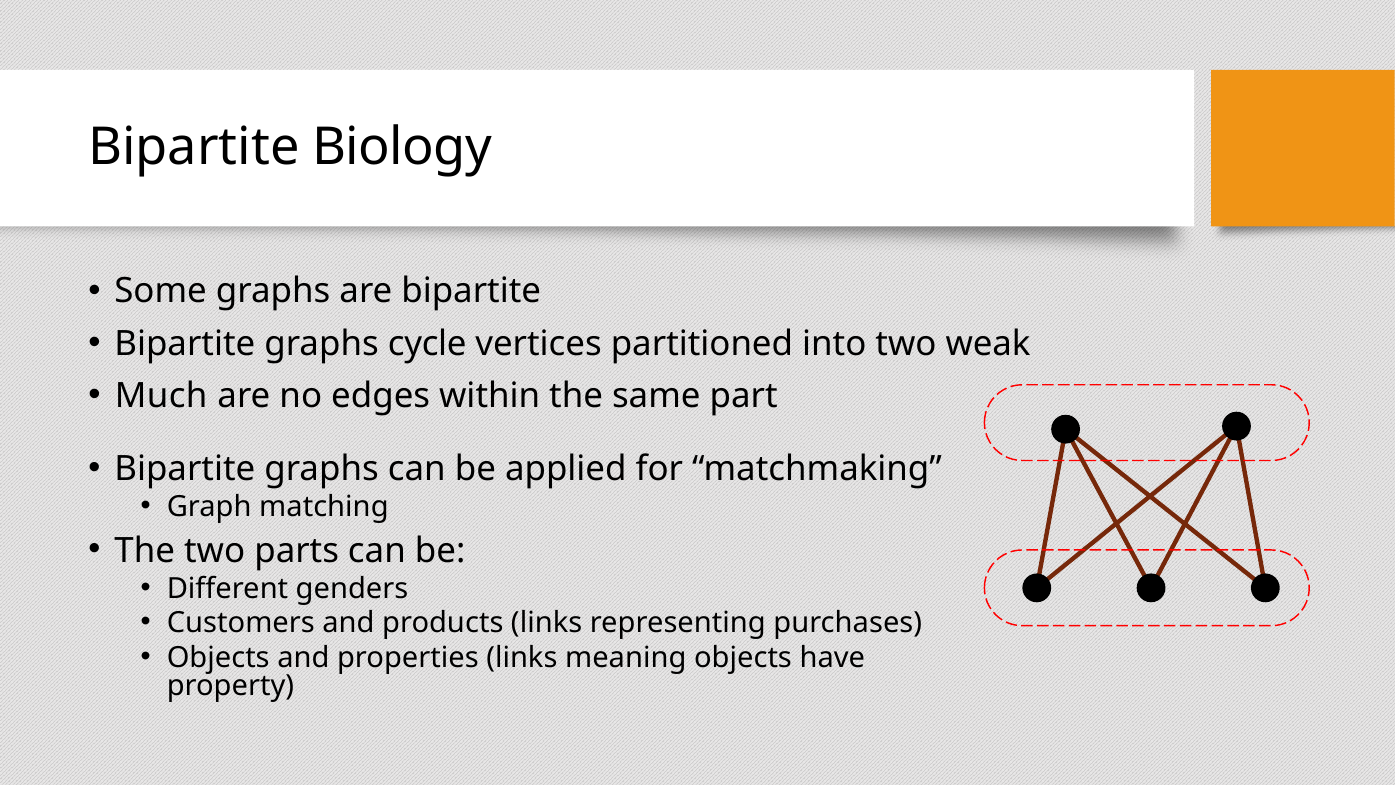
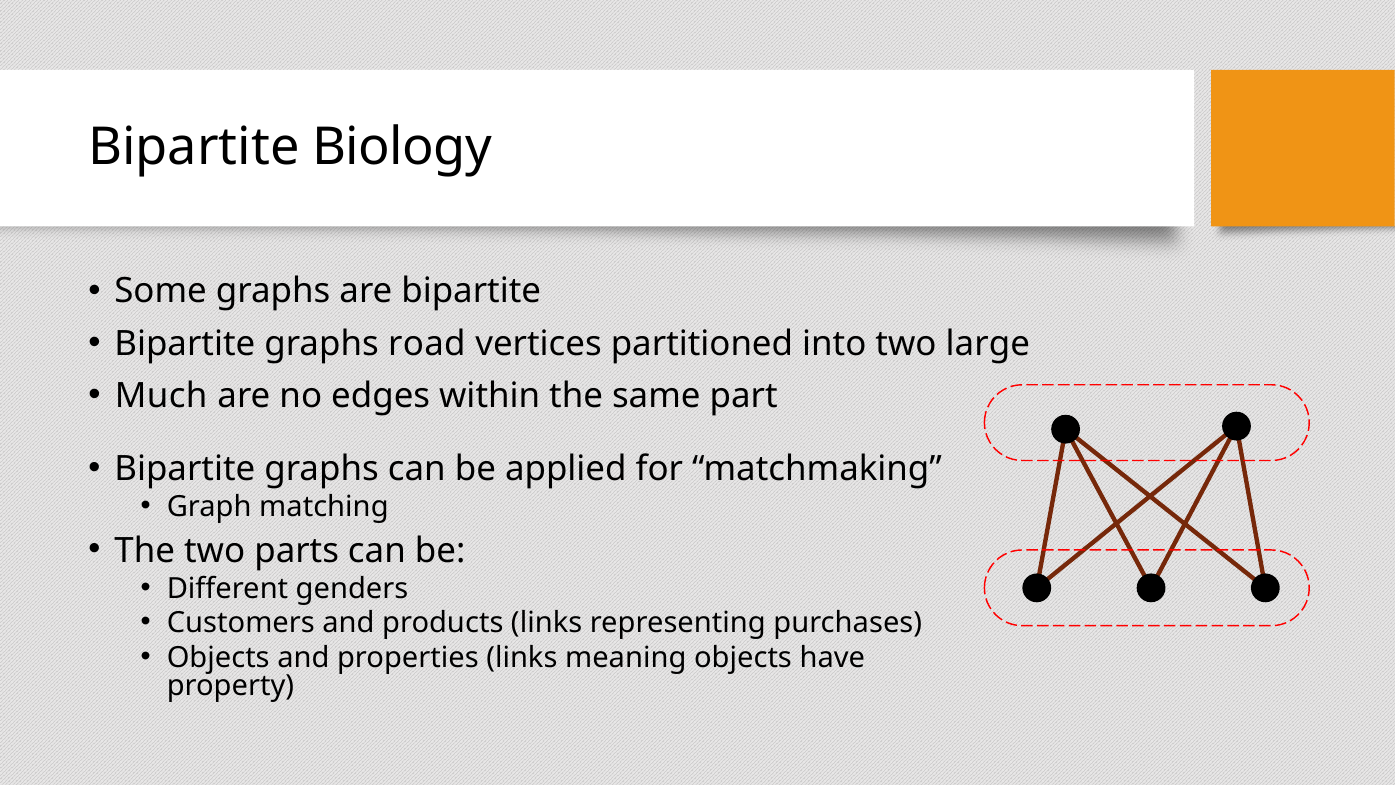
cycle: cycle -> road
weak: weak -> large
